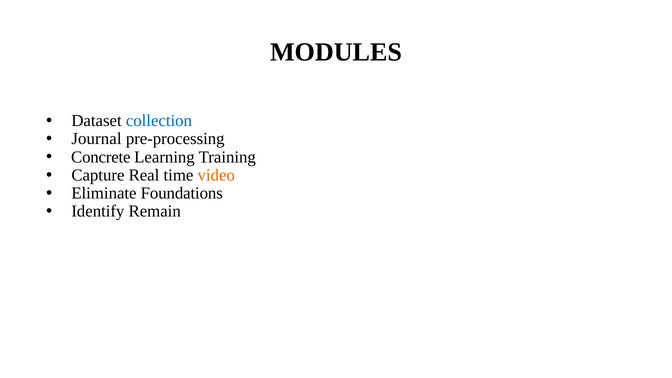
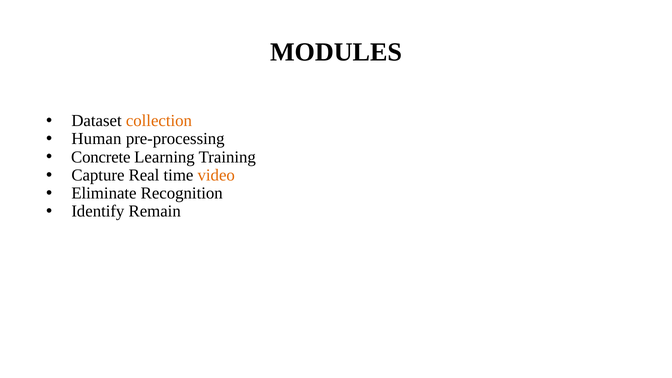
collection colour: blue -> orange
Journal: Journal -> Human
Foundations: Foundations -> Recognition
